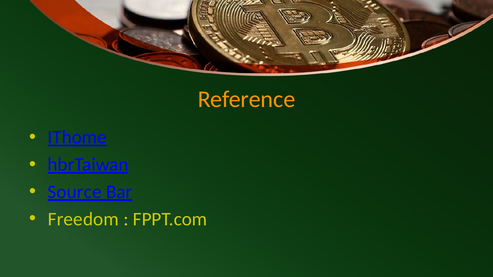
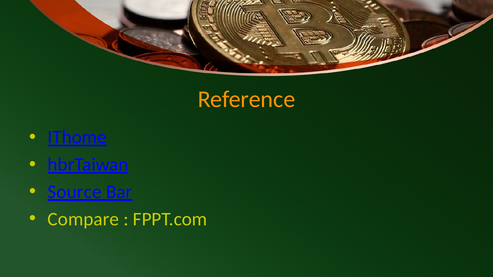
Freedom: Freedom -> Compare
